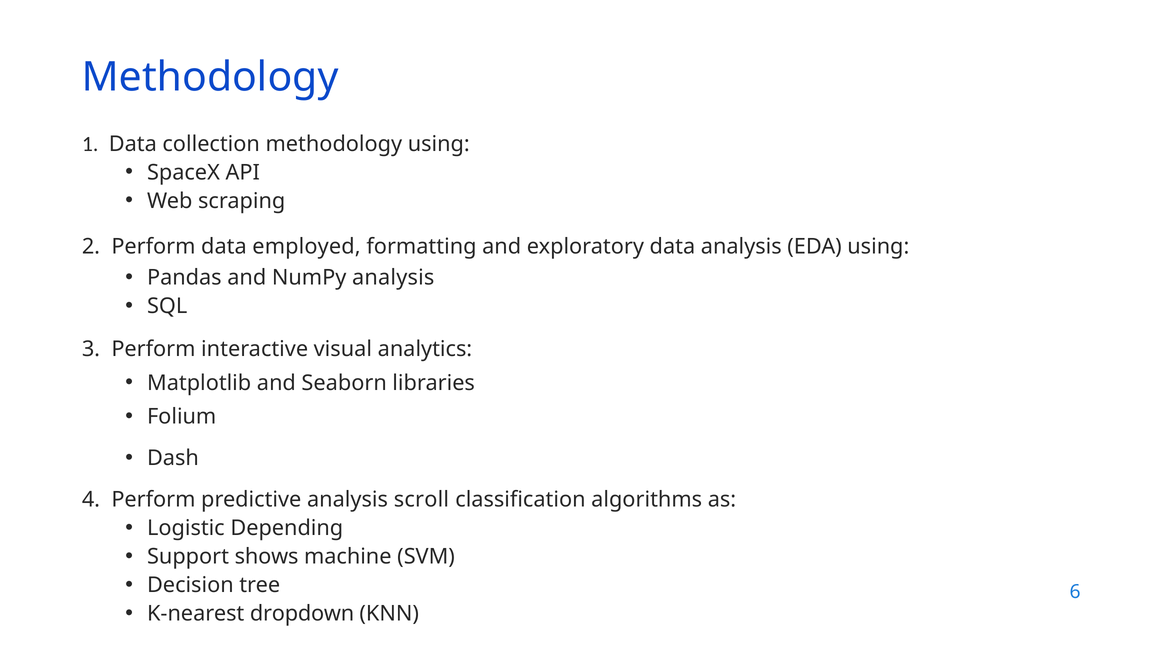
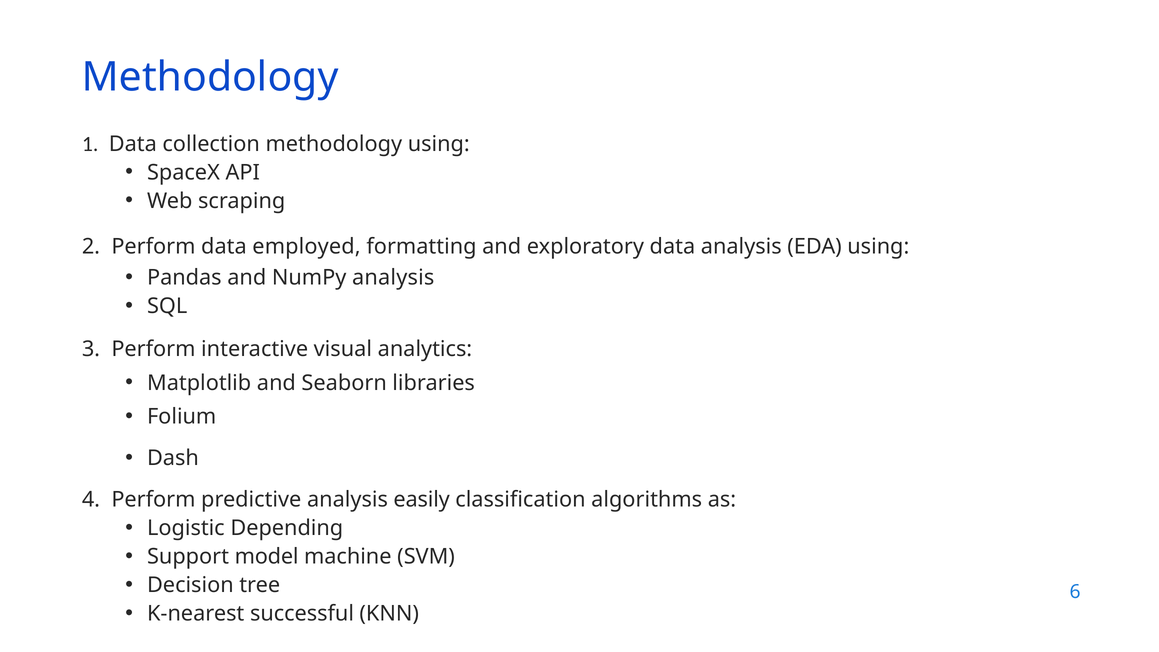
scroll: scroll -> easily
shows: shows -> model
dropdown: dropdown -> successful
